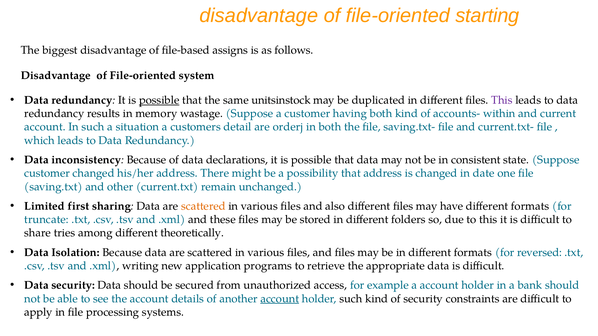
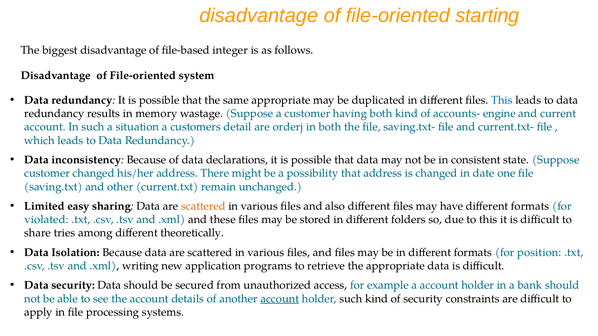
assigns: assigns -> integer
possible at (159, 100) underline: present -> none
same unitsinstock: unitsinstock -> appropriate
This at (502, 100) colour: purple -> blue
within: within -> engine
first: first -> easy
truncate: truncate -> violated
reversed: reversed -> position
